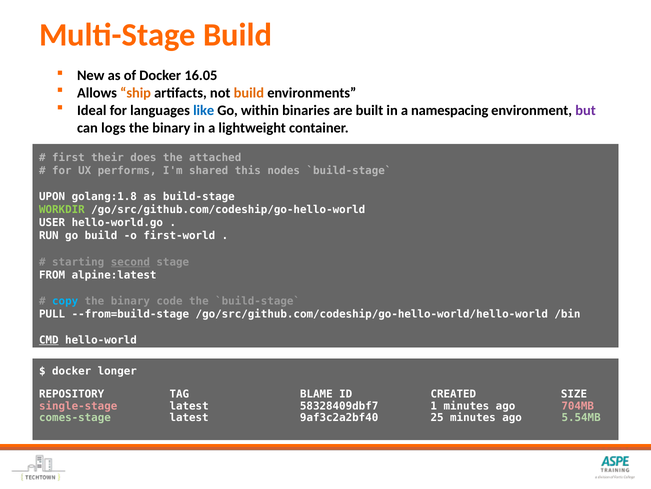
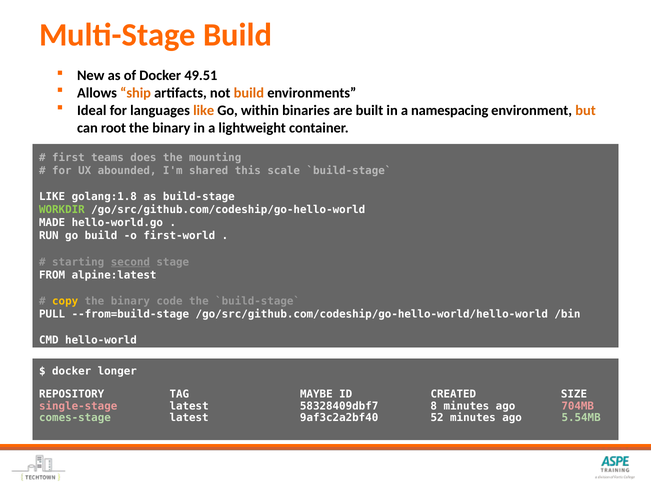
16.05: 16.05 -> 49.51
like at (204, 110) colour: blue -> orange
but colour: purple -> orange
logs: logs -> root
their: their -> teams
attached: attached -> mounting
performs: performs -> abounded
nodes: nodes -> scale
UPON at (52, 196): UPON -> LIKE
USER: USER -> MADE
copy colour: light blue -> yellow
CMD underline: present -> none
BLAME: BLAME -> MAYBE
1: 1 -> 8
25: 25 -> 52
